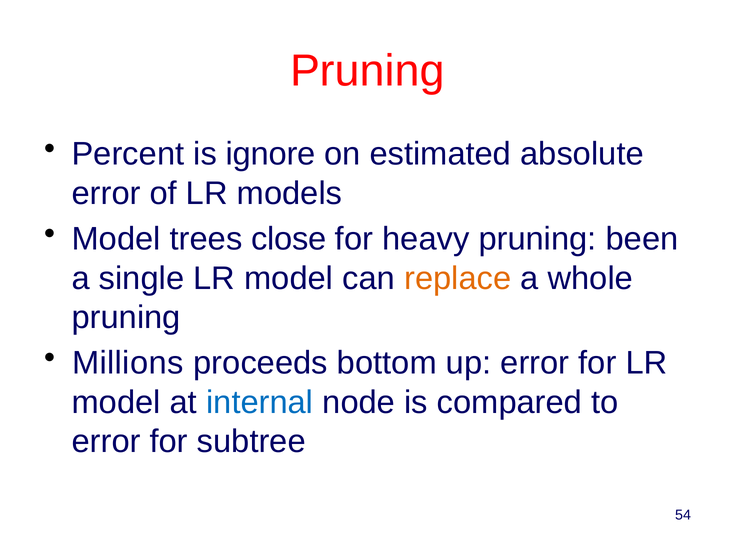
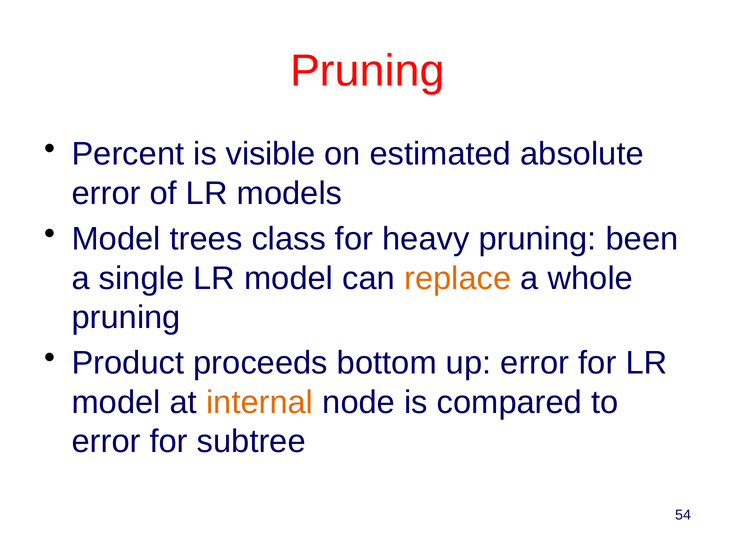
ignore: ignore -> visible
close: close -> class
Millions: Millions -> Product
internal colour: blue -> orange
